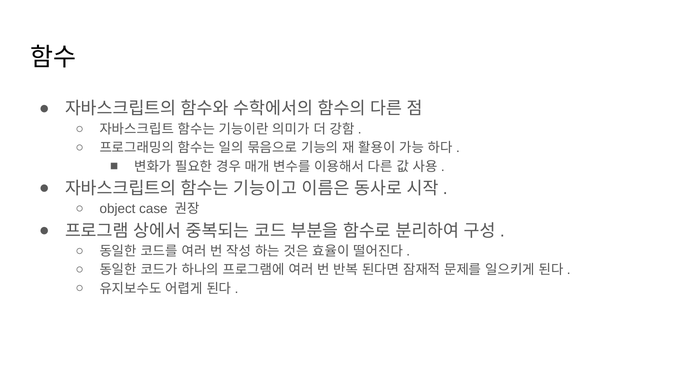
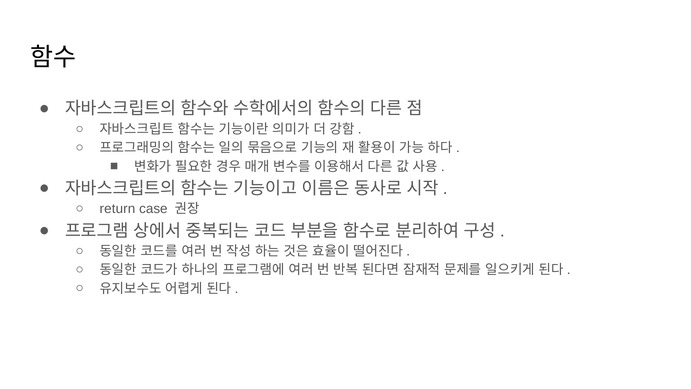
object: object -> return
